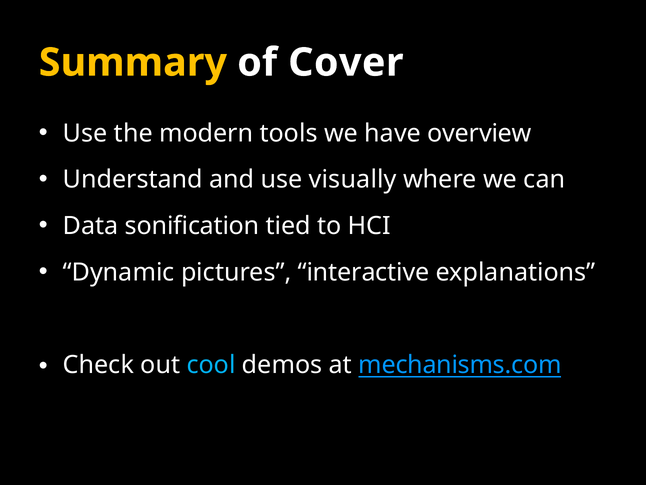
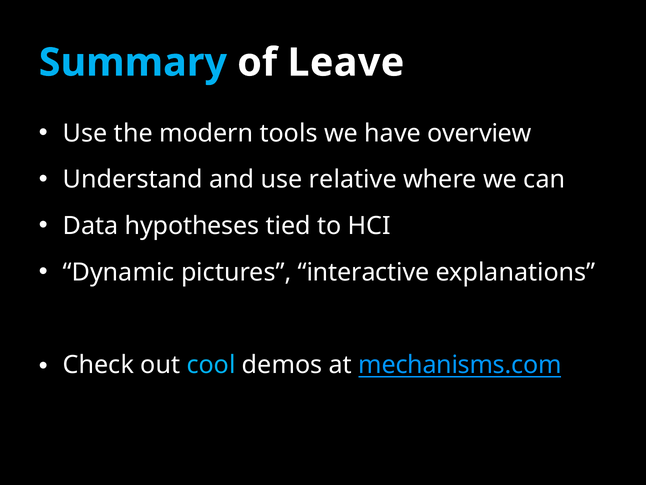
Summary colour: yellow -> light blue
Cover: Cover -> Leave
visually: visually -> relative
sonification: sonification -> hypotheses
